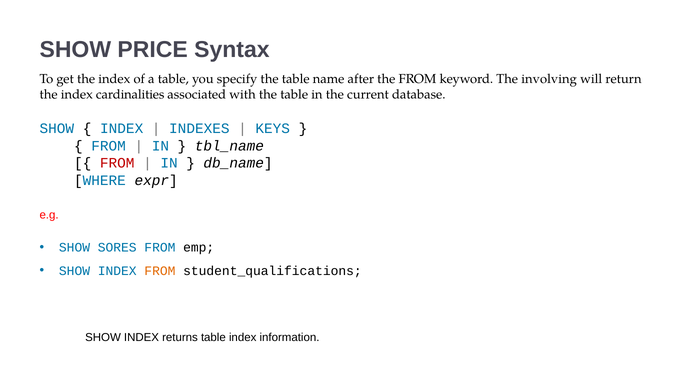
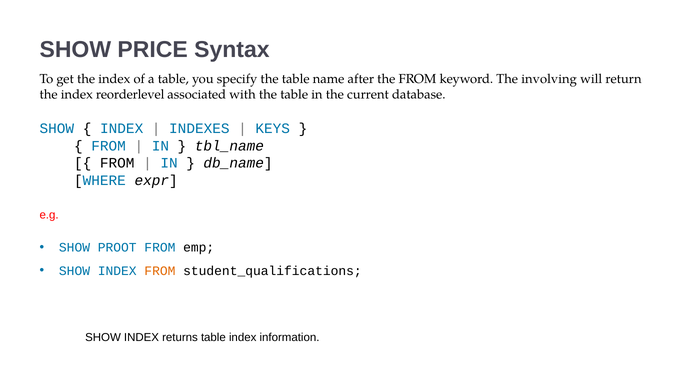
cardinalities: cardinalities -> reorderlevel
FROM at (117, 163) colour: red -> black
SORES: SORES -> PROOT
